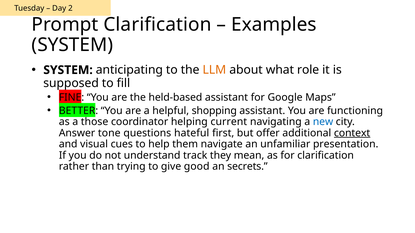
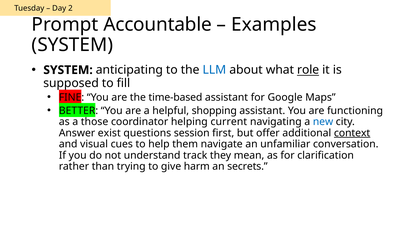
Prompt Clarification: Clarification -> Accountable
LLM colour: orange -> blue
role underline: none -> present
held-based: held-based -> time-based
tone: tone -> exist
hateful: hateful -> session
presentation: presentation -> conversation
good: good -> harm
